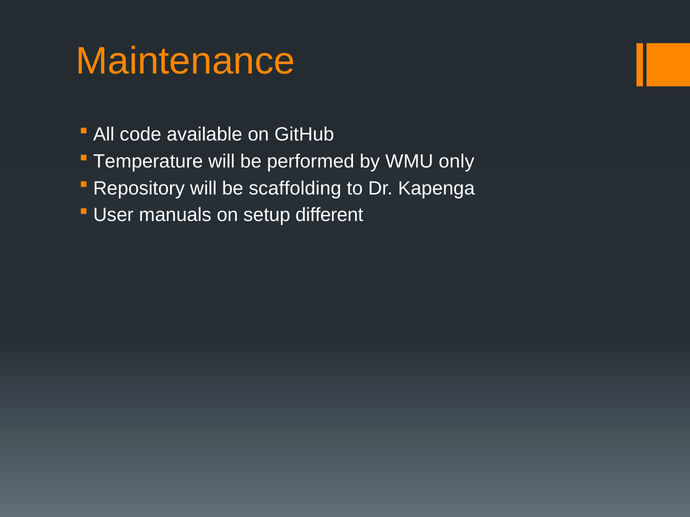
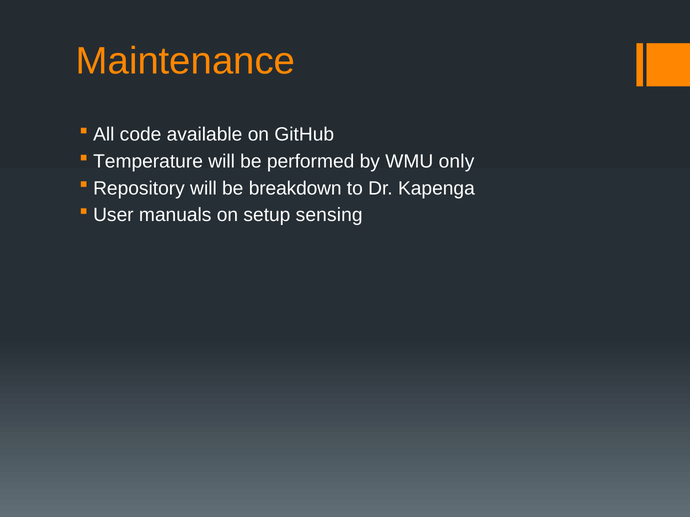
scaffolding: scaffolding -> breakdown
different: different -> sensing
